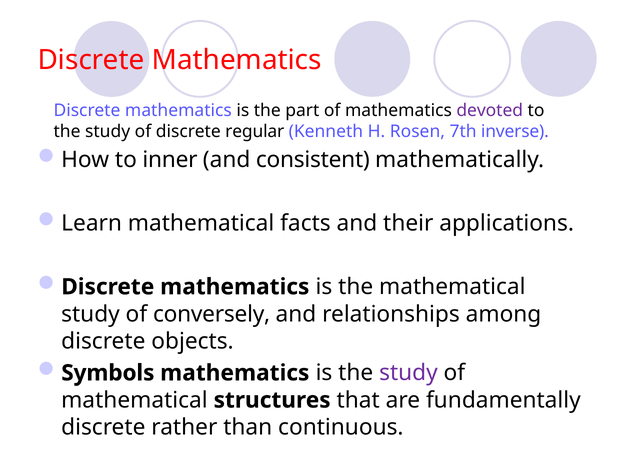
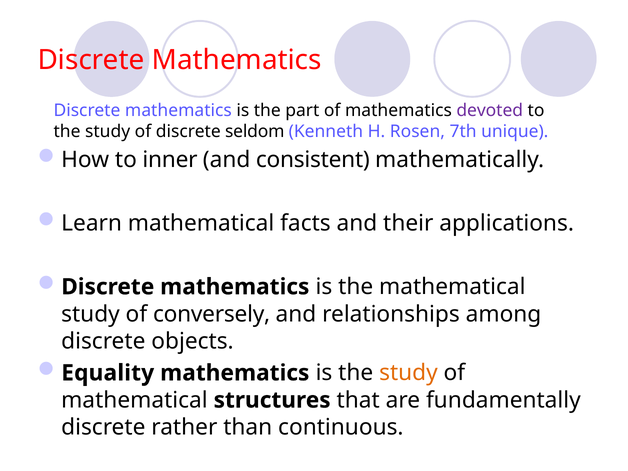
regular: regular -> seldom
inverse: inverse -> unique
Symbols: Symbols -> Equality
study at (408, 373) colour: purple -> orange
